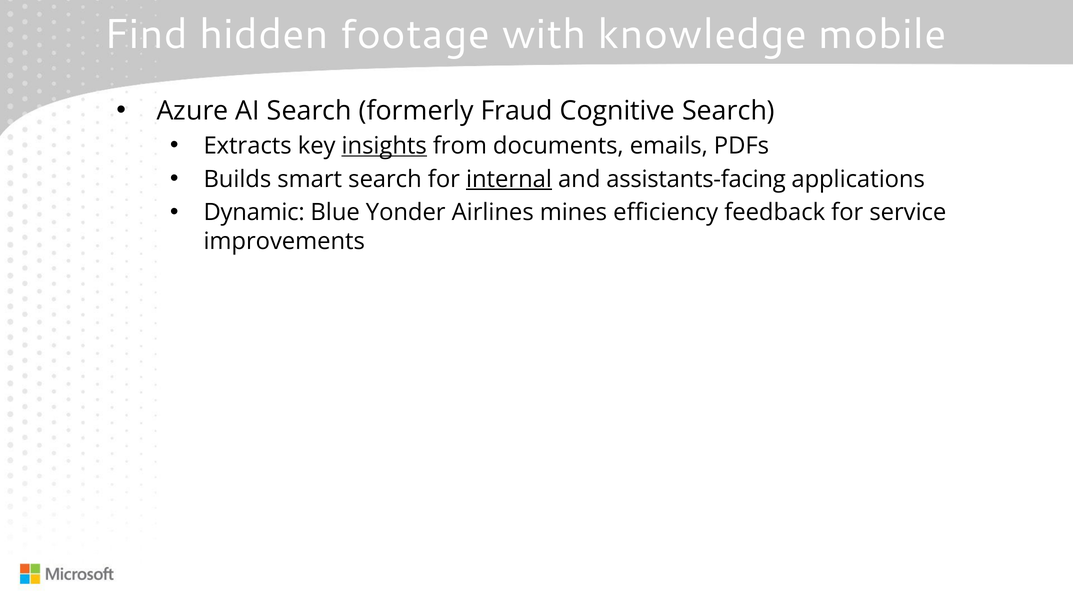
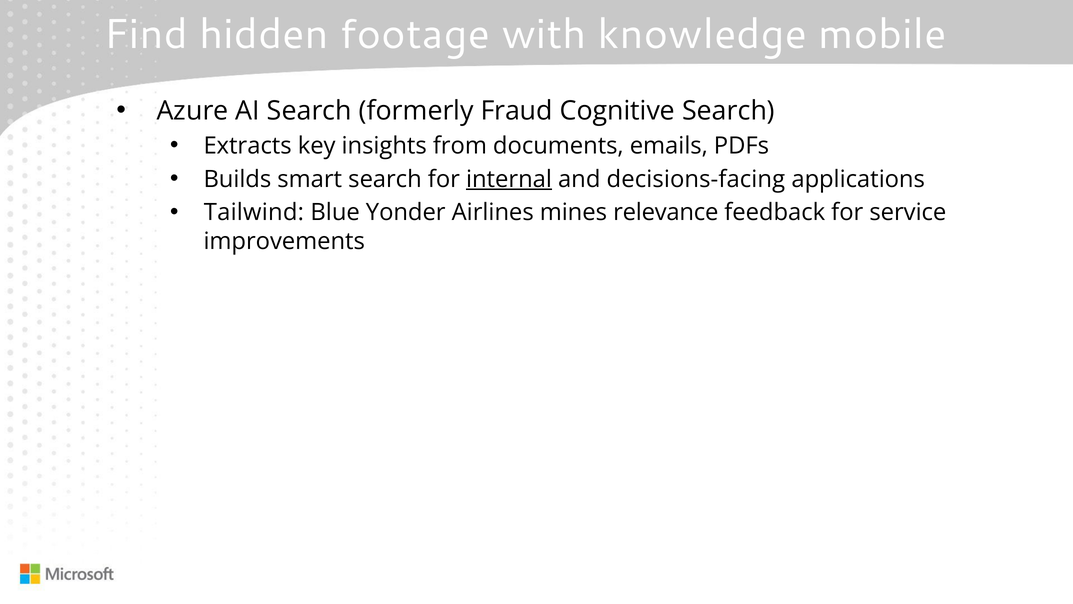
insights underline: present -> none
assistants-facing: assistants-facing -> decisions-facing
Dynamic: Dynamic -> Tailwind
efficiency: efficiency -> relevance
